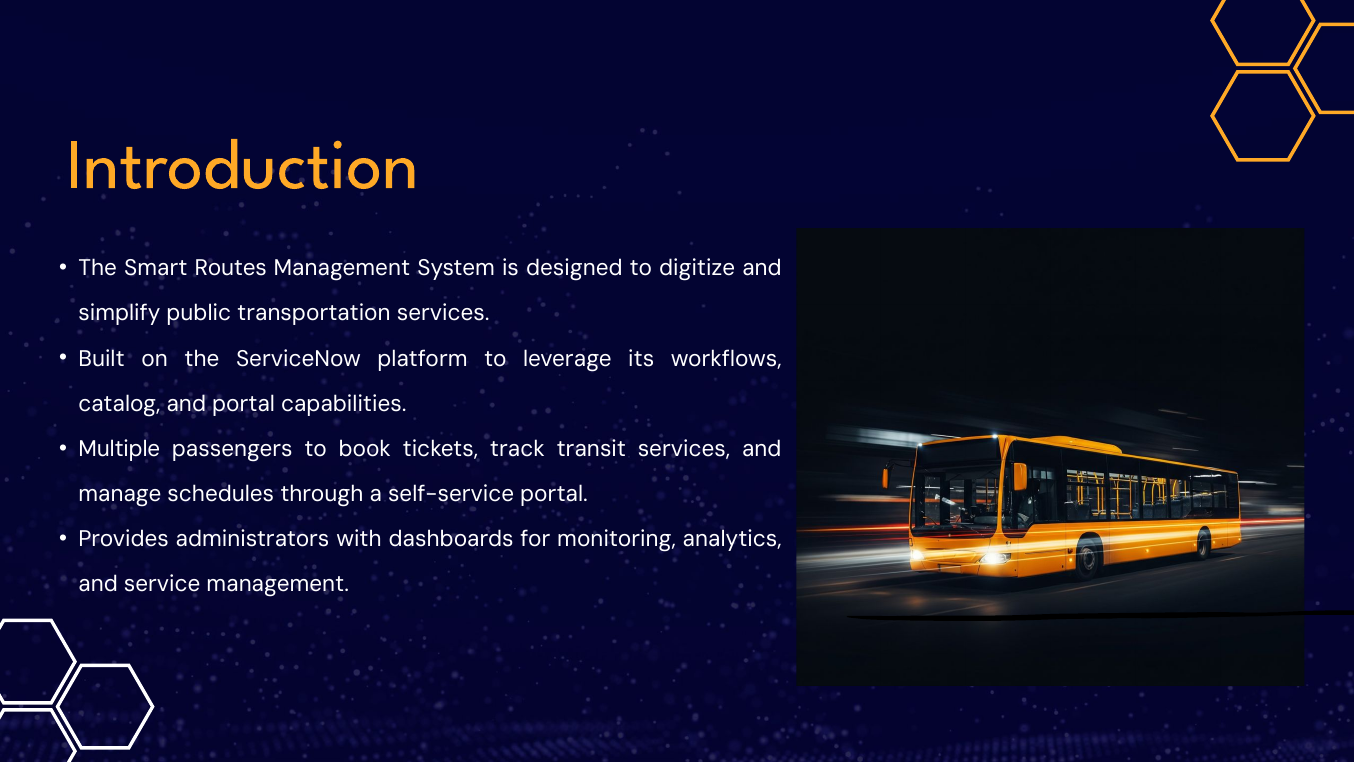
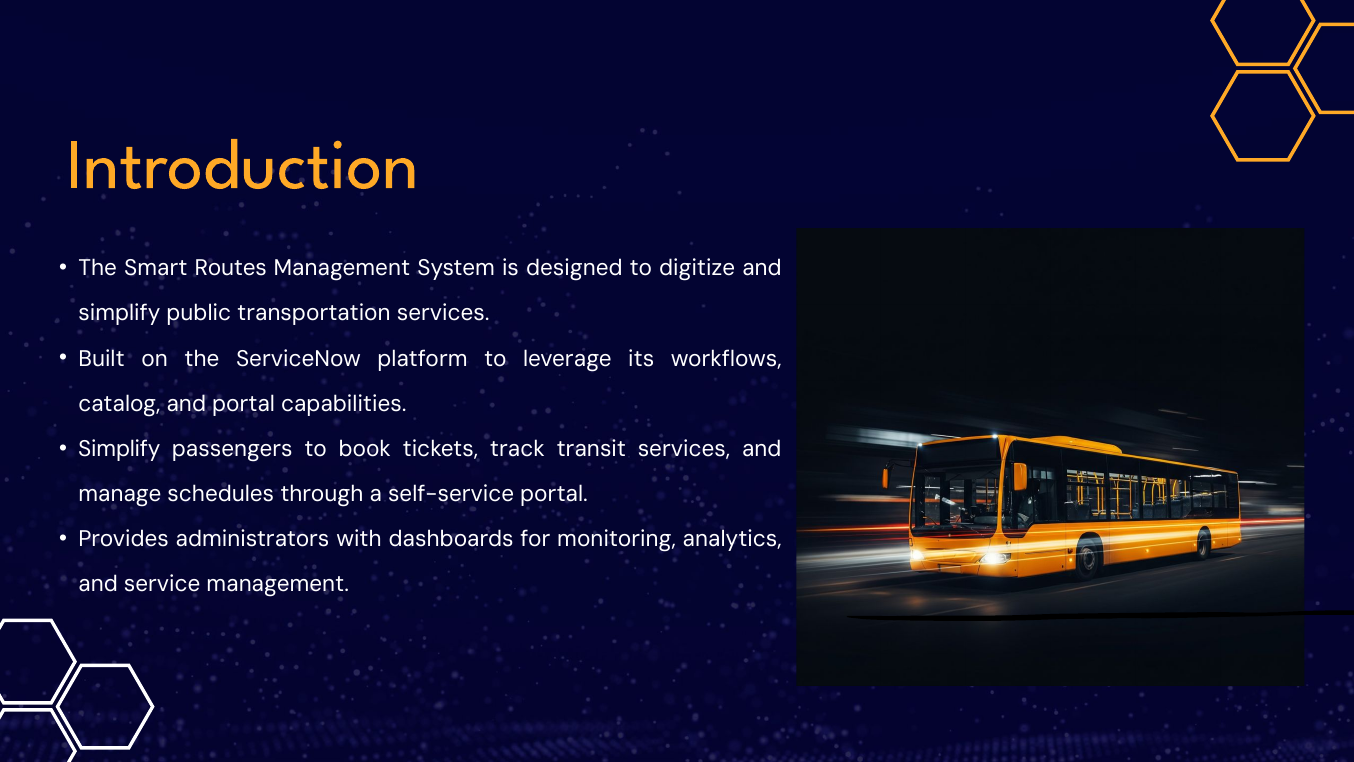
Multiple at (119, 449): Multiple -> Simplify
